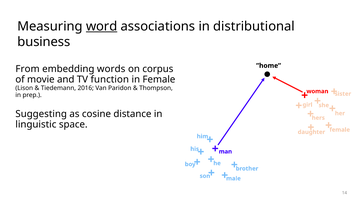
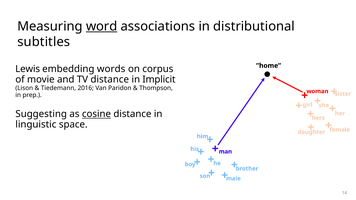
business: business -> subtitles
From: From -> Lewis
TV function: function -> distance
in Female: Female -> Implicit
cosine underline: none -> present
